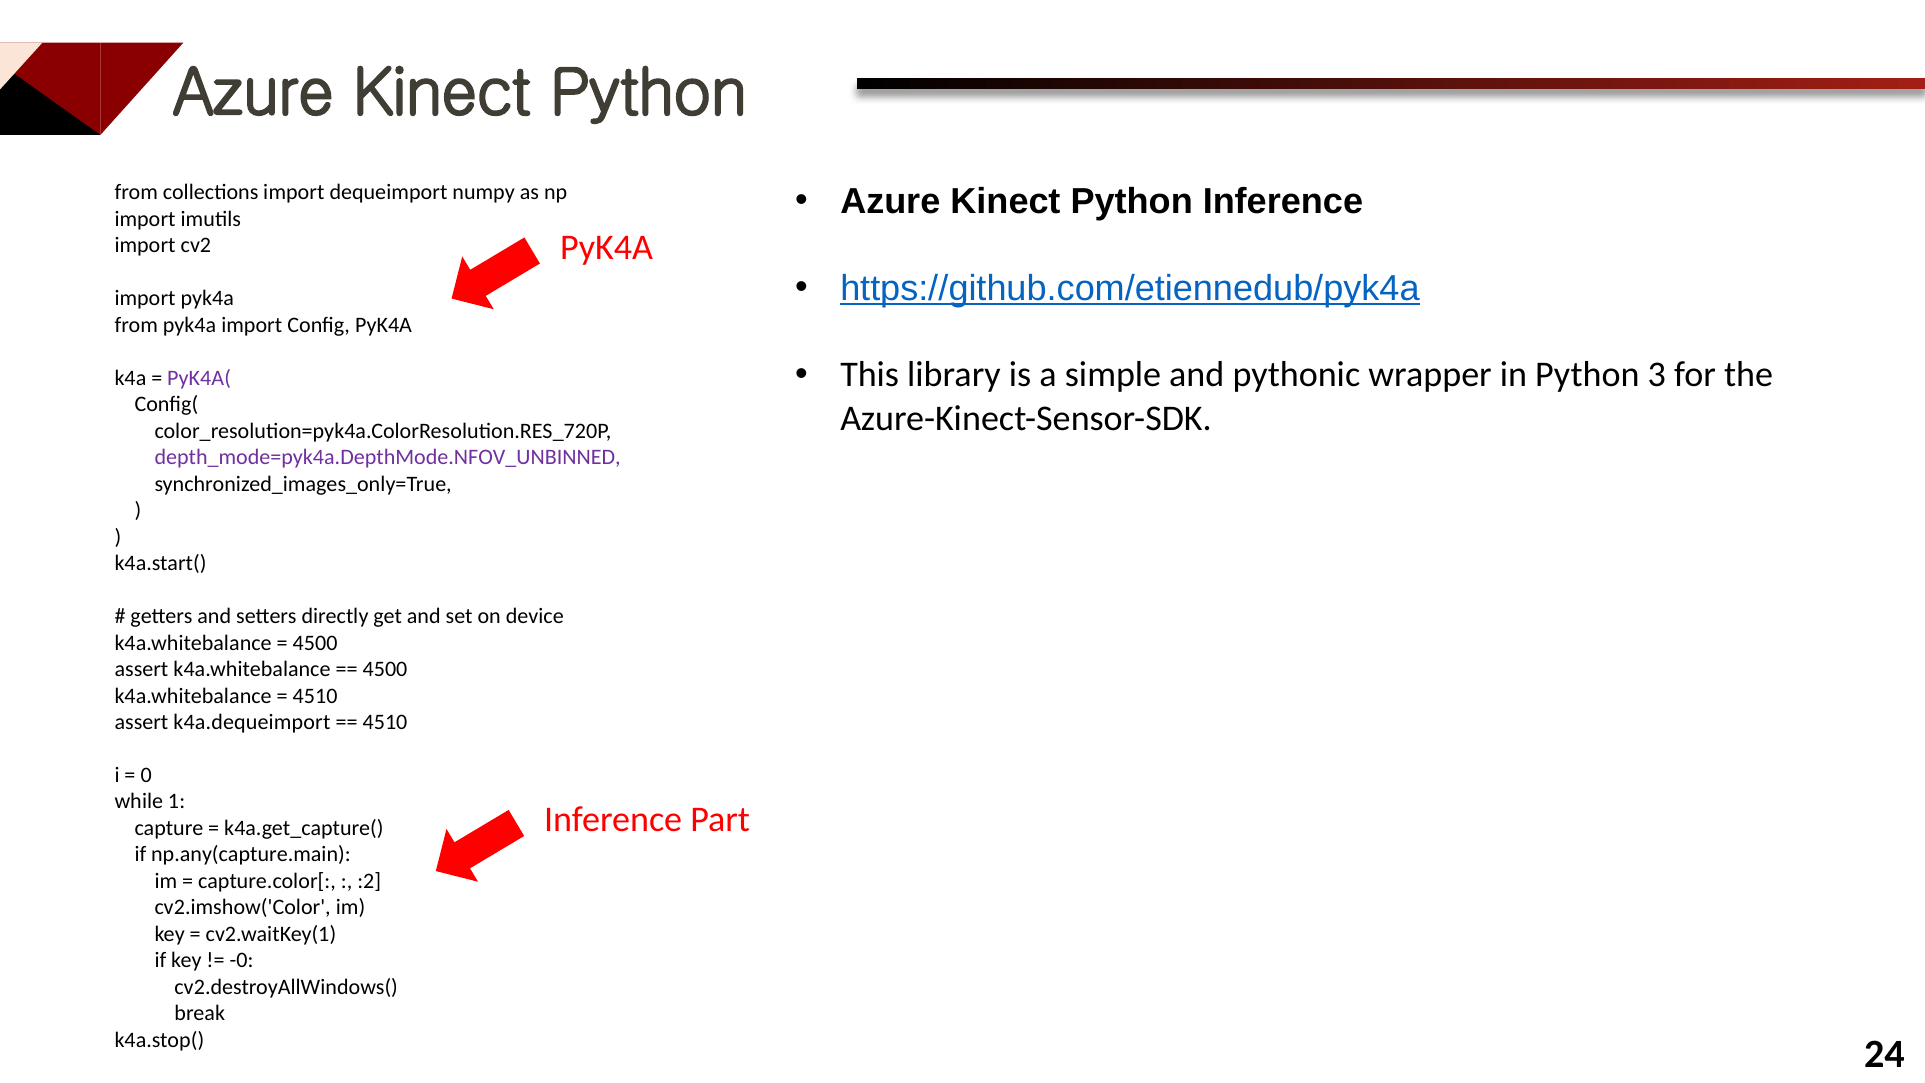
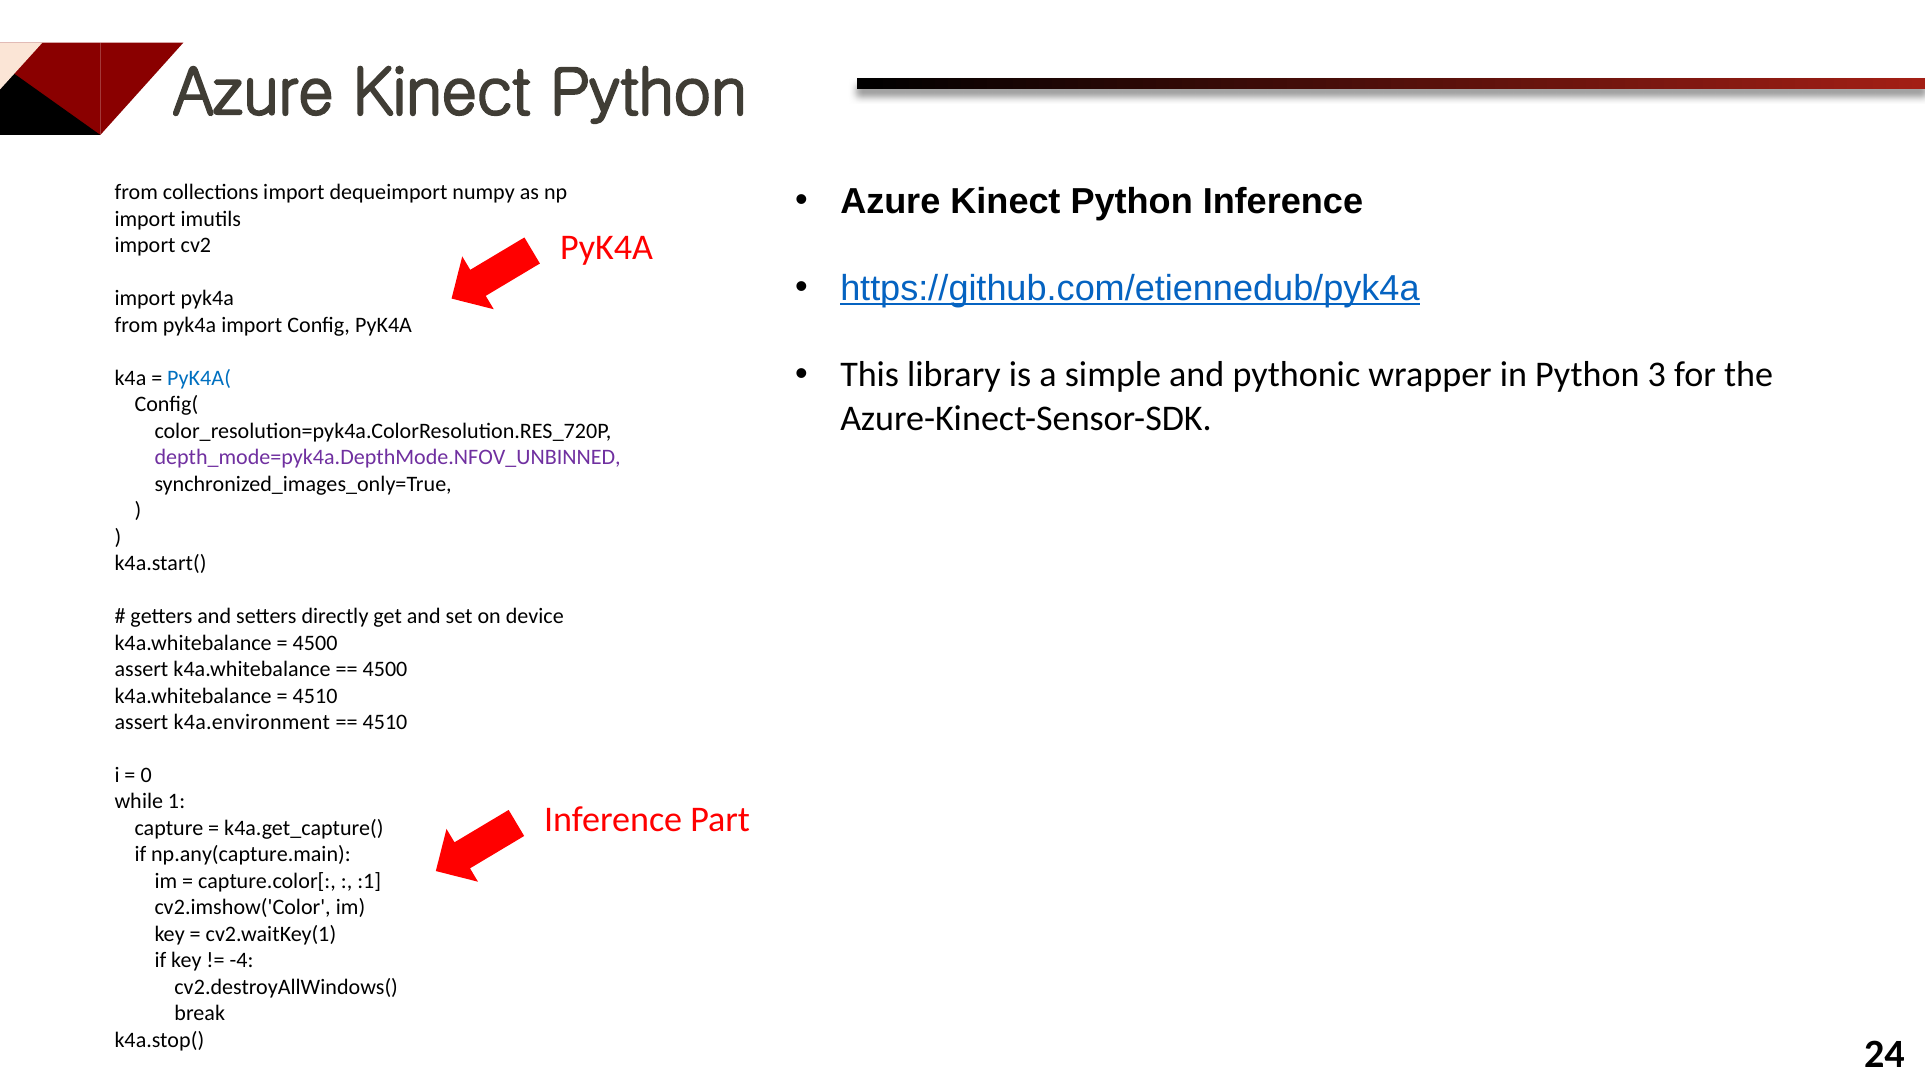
PyK4A( colour: purple -> blue
k4a.dequeimport: k4a.dequeimport -> k4a.environment
:2: :2 -> :1
-0: -0 -> -4
